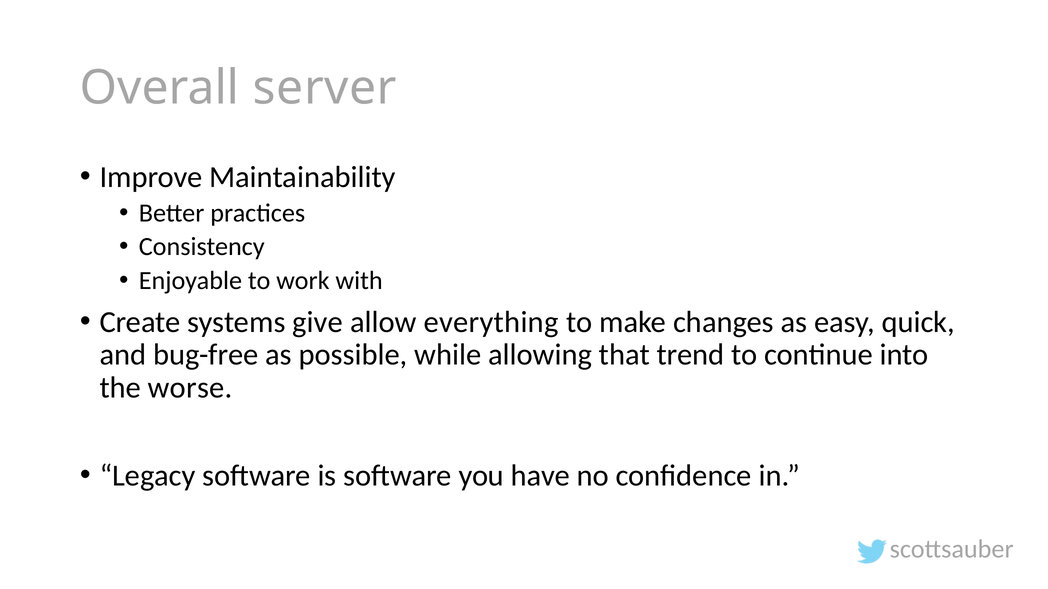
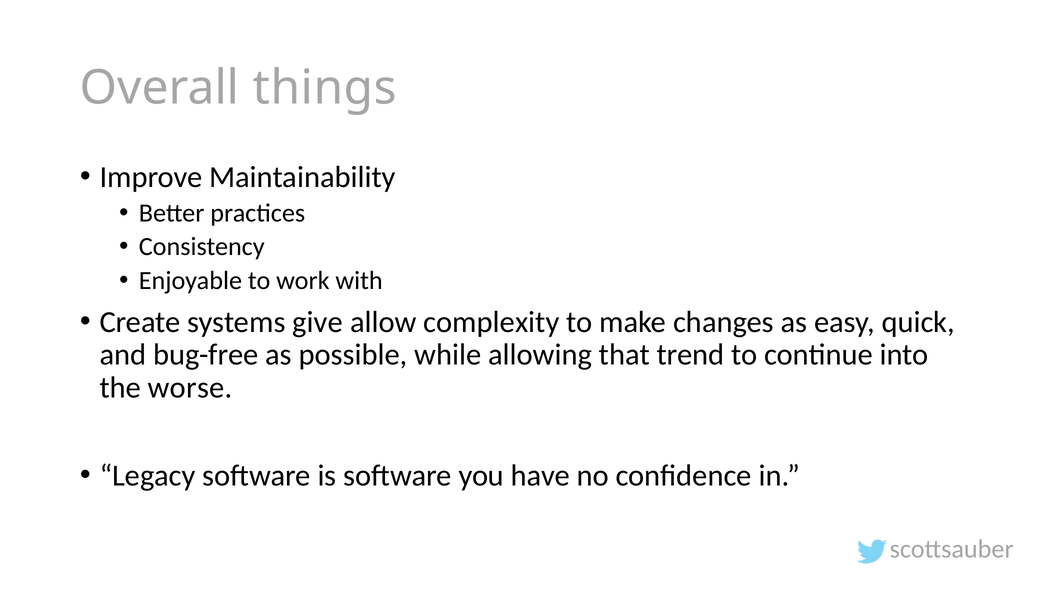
server: server -> things
everything: everything -> complexity
